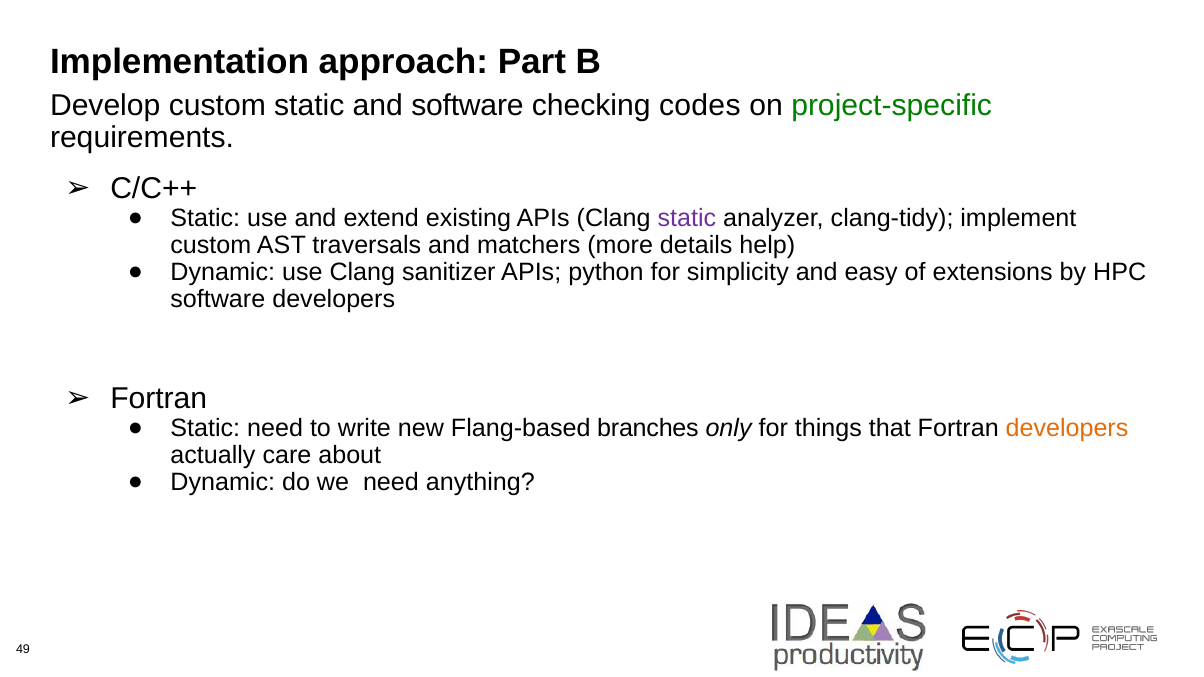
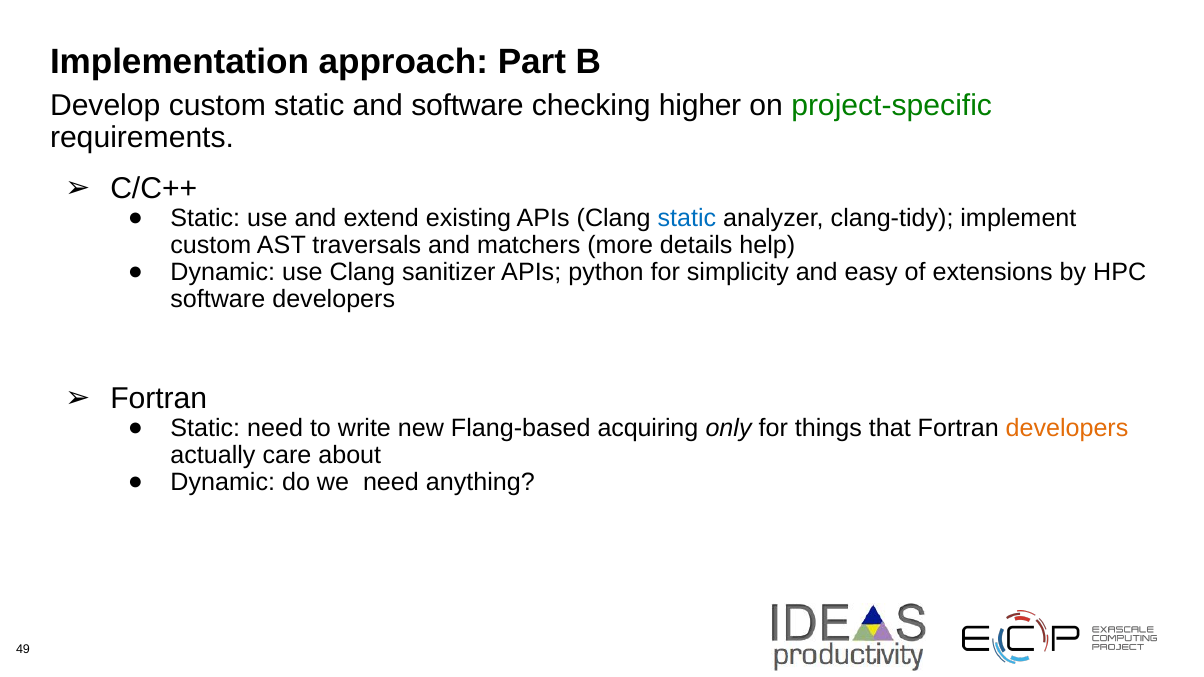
codes: codes -> higher
static at (687, 219) colour: purple -> blue
branches: branches -> acquiring
